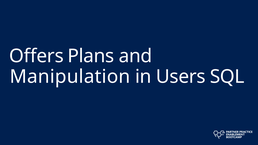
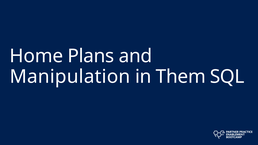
Offers: Offers -> Home
Users: Users -> Them
